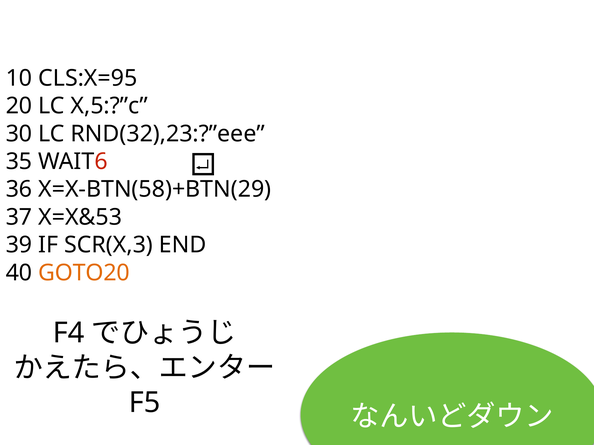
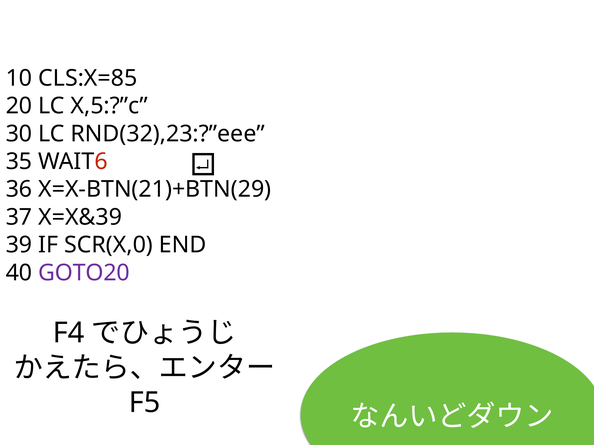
CLS:X=95: CLS:X=95 -> CLS:X=85
X=X-BTN(58)+BTN(29: X=X-BTN(58)+BTN(29 -> X=X-BTN(21)+BTN(29
X=X&53: X=X&53 -> X=X&39
SCR(X,3: SCR(X,3 -> SCR(X,0
GOTO20 colour: orange -> purple
